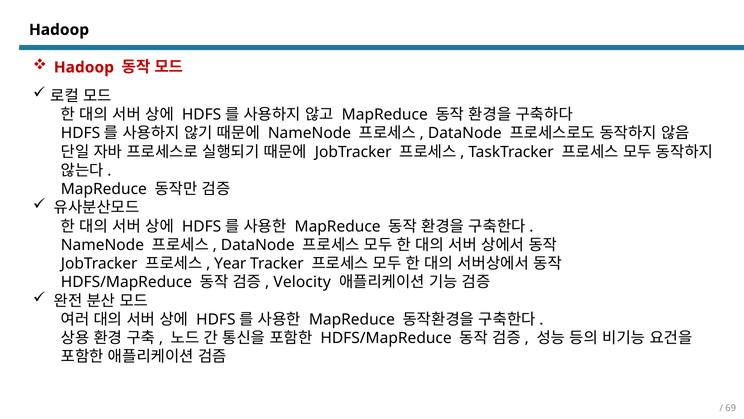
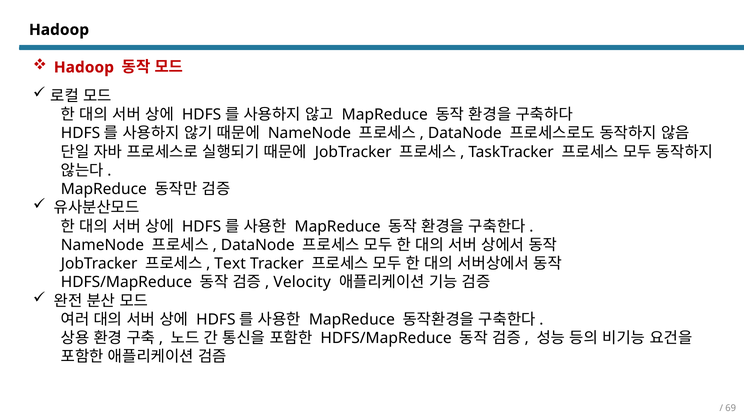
Year: Year -> Text
